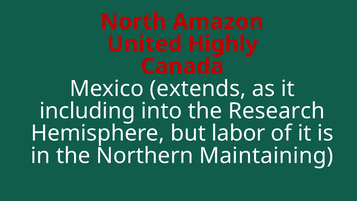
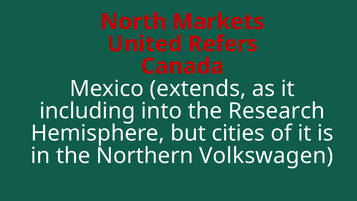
Amazon: Amazon -> Markets
Highly: Highly -> Refers
labor: labor -> cities
Maintaining: Maintaining -> Volkswagen
